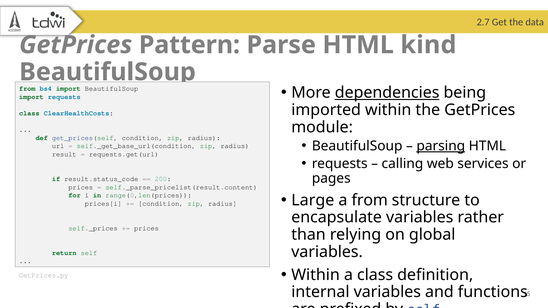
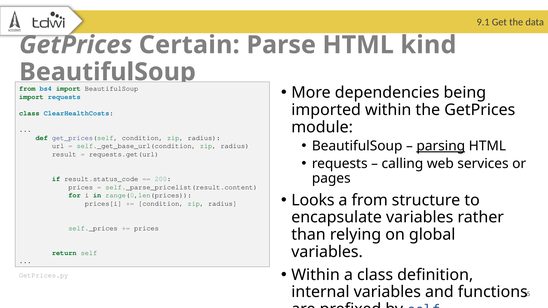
2.7: 2.7 -> 9.1
Pattern: Pattern -> Certain
dependencies underline: present -> none
Large: Large -> Looks
